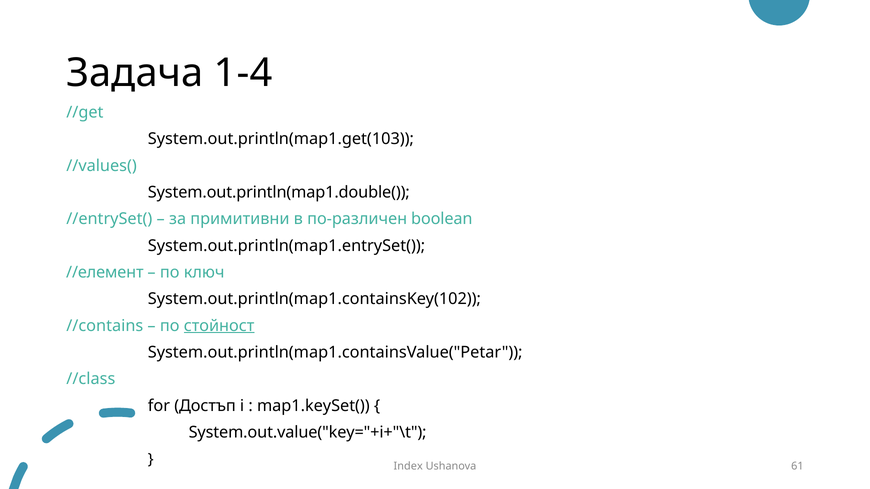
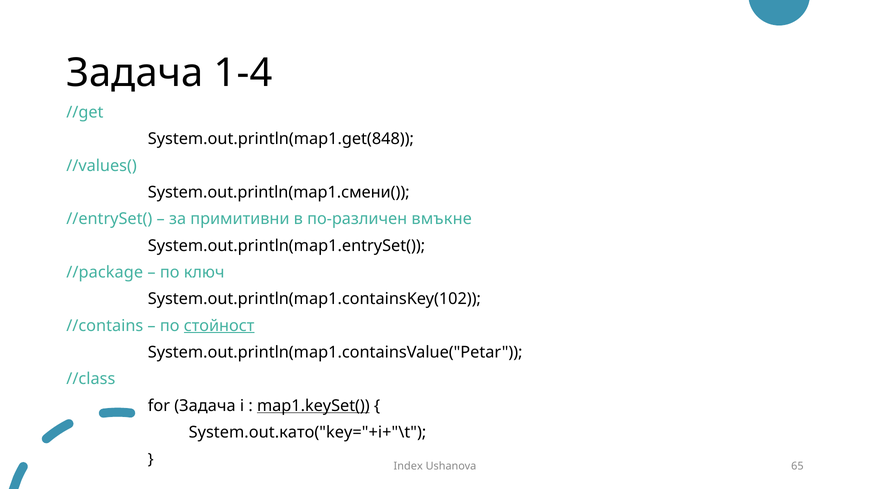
System.out.println(map1.get(103: System.out.println(map1.get(103 -> System.out.println(map1.get(848
System.out.println(map1.double(: System.out.println(map1.double( -> System.out.println(map1.смени(
boolean: boolean -> вмъкне
//елемент: //елемент -> //package
for Достъп: Достъп -> Задача
map1.keySet( underline: none -> present
System.out.value("key="+i+"\t: System.out.value("key="+i+"\t -> System.out.като("key="+i+"\t
61: 61 -> 65
